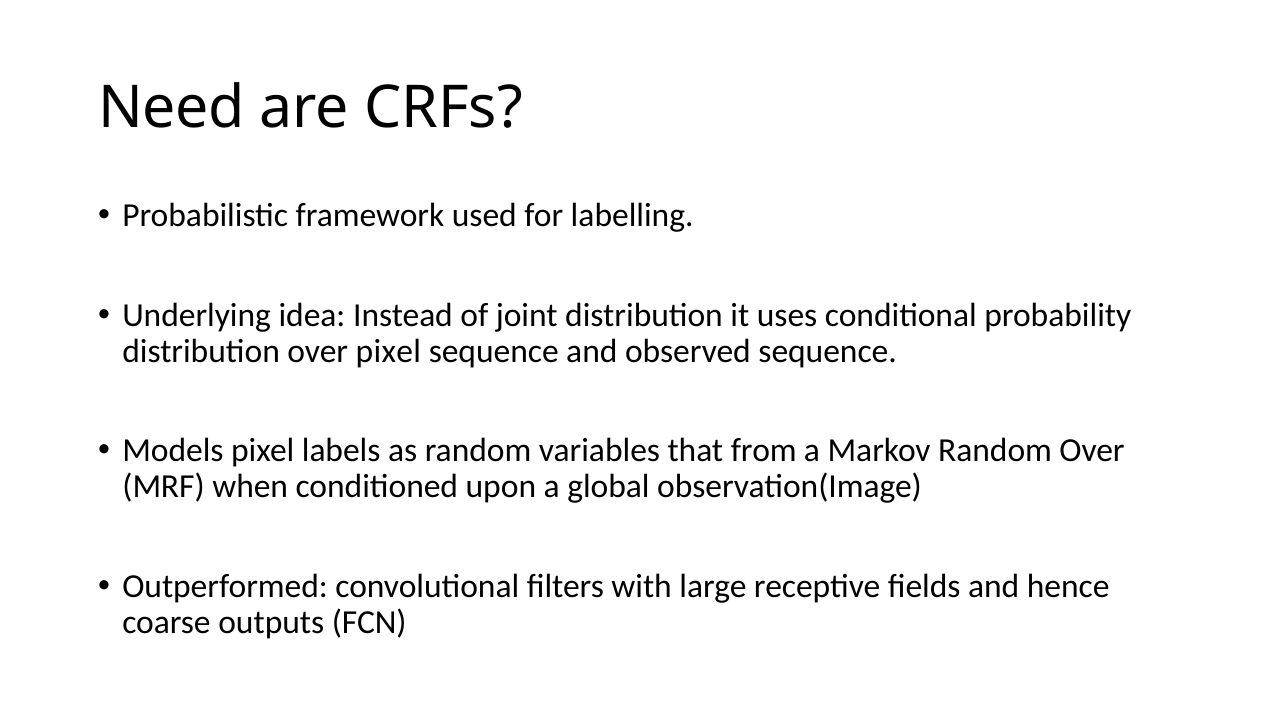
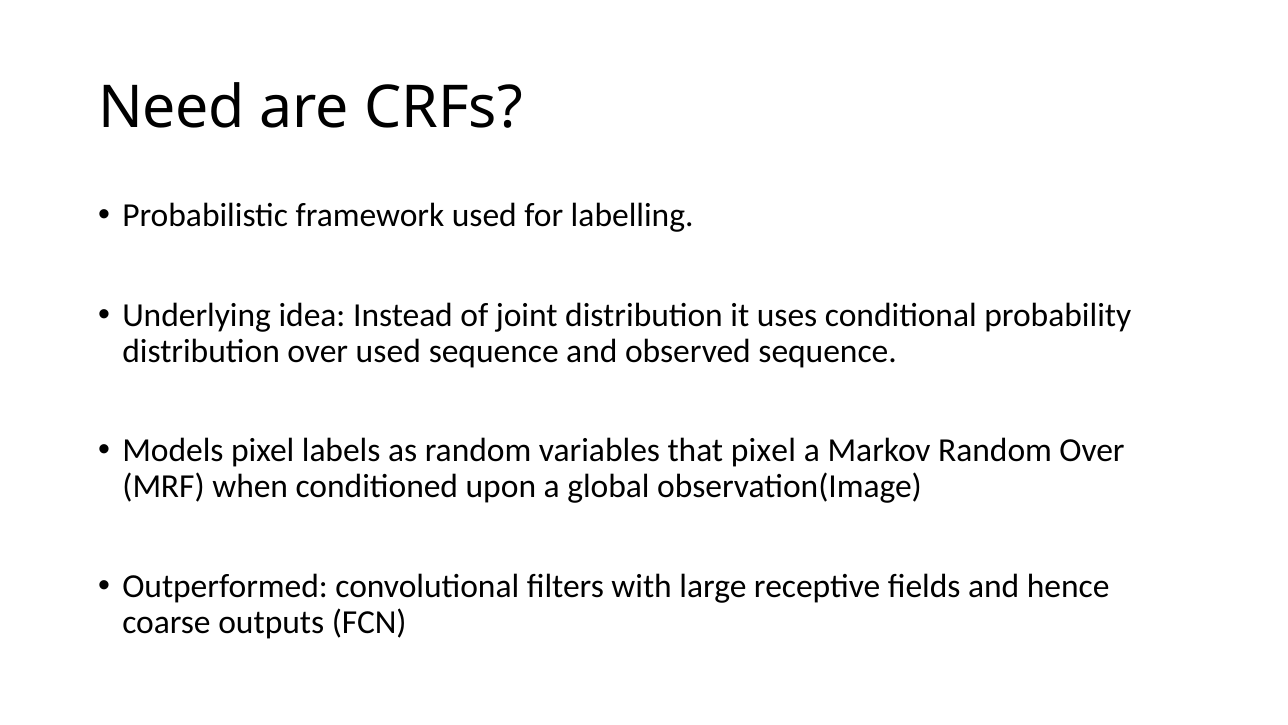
over pixel: pixel -> used
that from: from -> pixel
